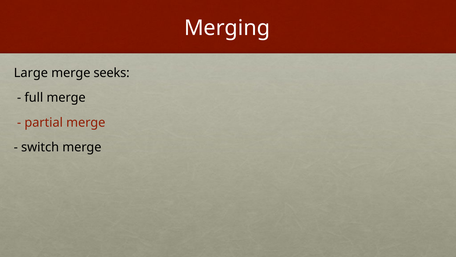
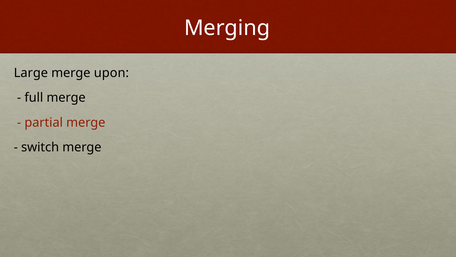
seeks: seeks -> upon
